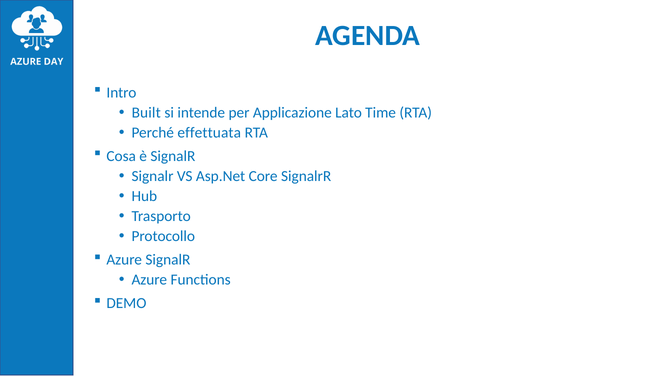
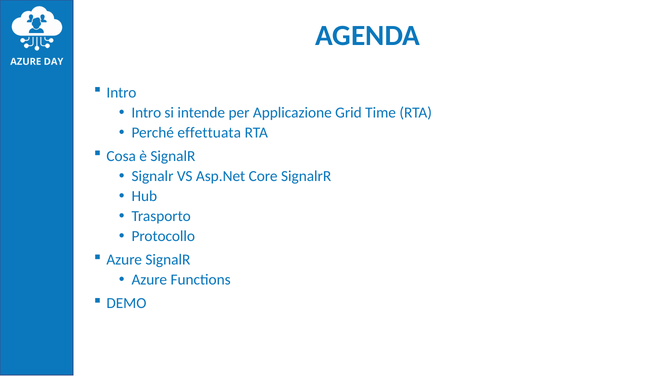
Built at (146, 113): Built -> Intro
Lato: Lato -> Grid
